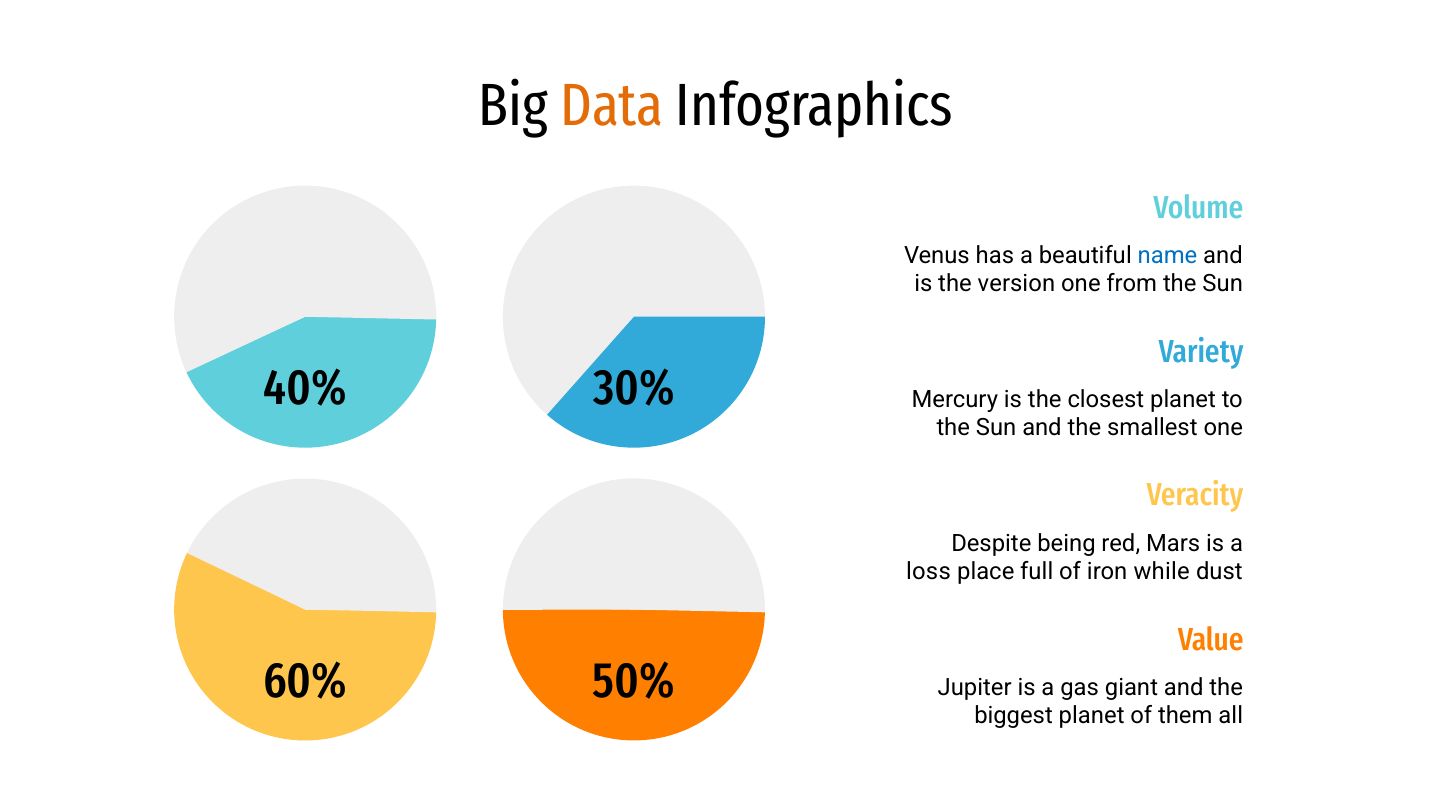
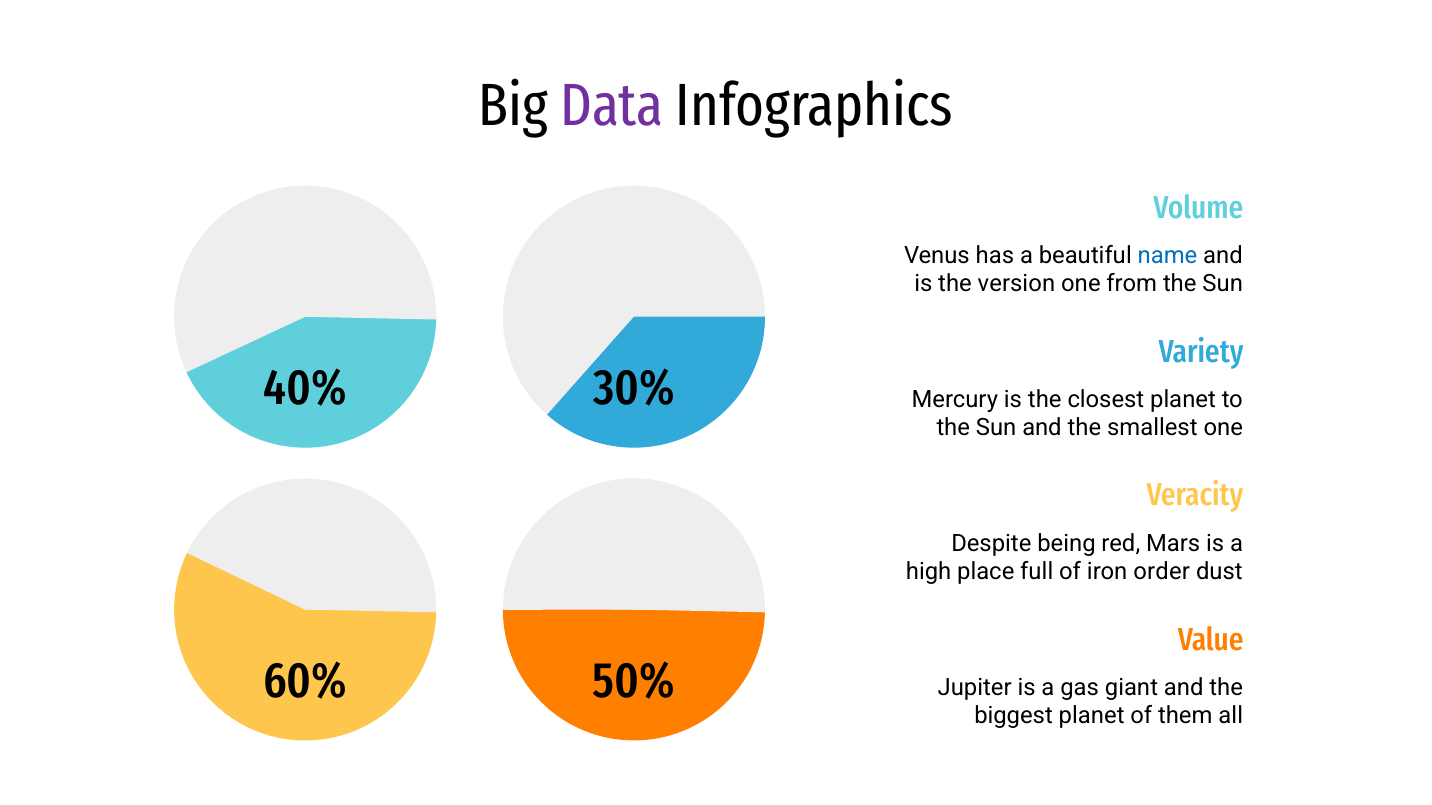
Data colour: orange -> purple
loss: loss -> high
while: while -> order
